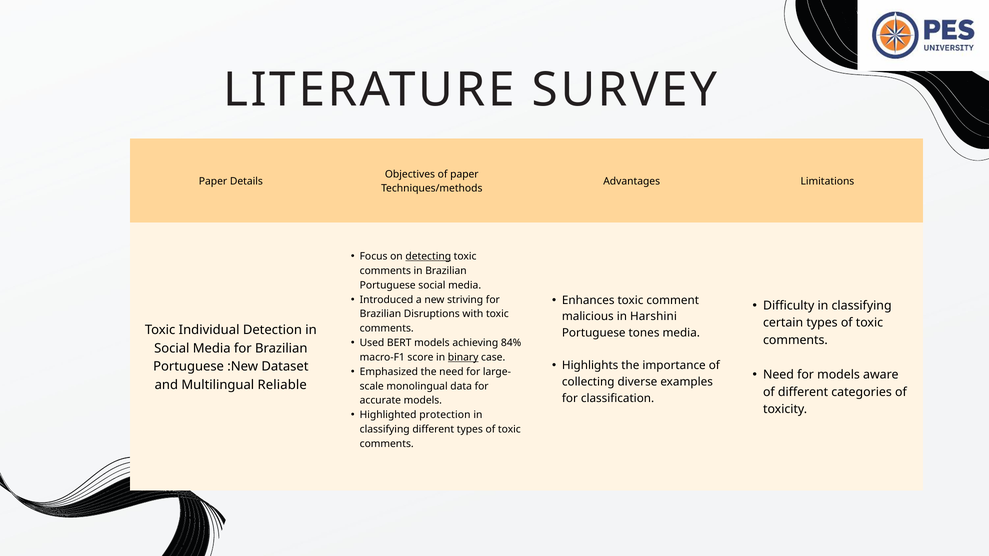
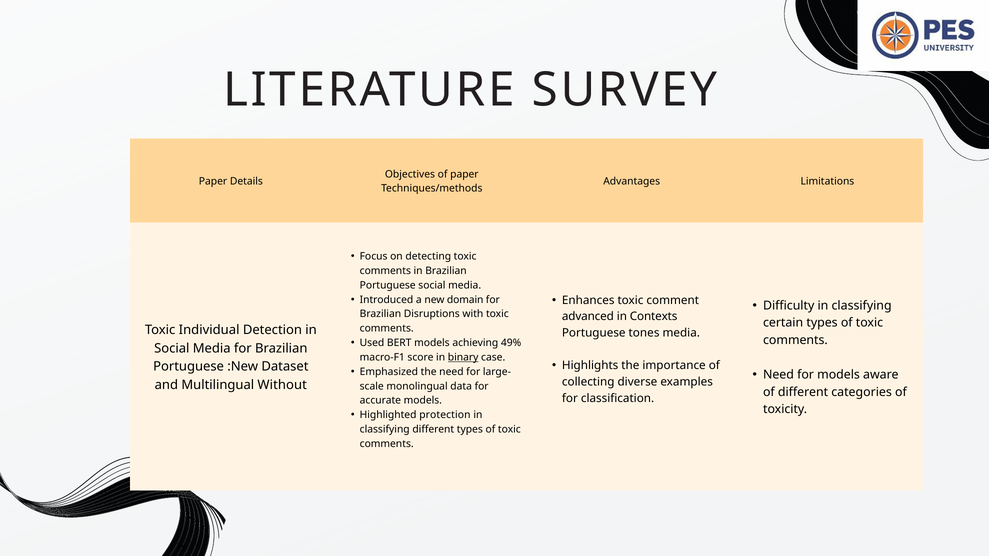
detecting underline: present -> none
striving: striving -> domain
malicious: malicious -> advanced
Harshini: Harshini -> Contexts
84%: 84% -> 49%
Reliable: Reliable -> Without
